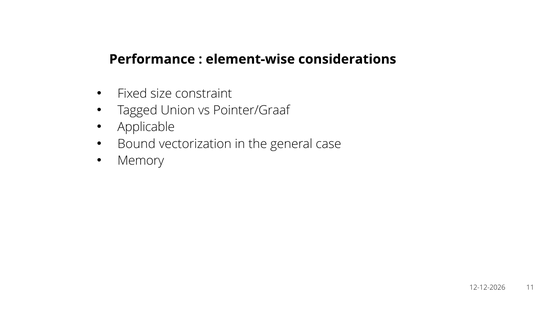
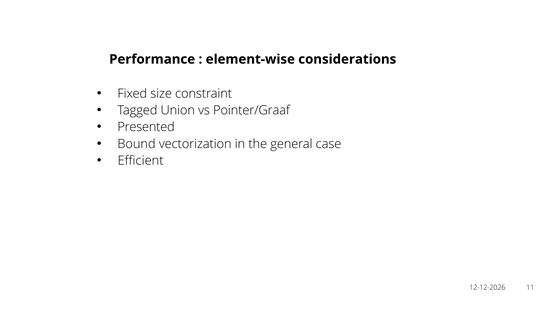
Applicable: Applicable -> Presented
Memory: Memory -> Efficient
